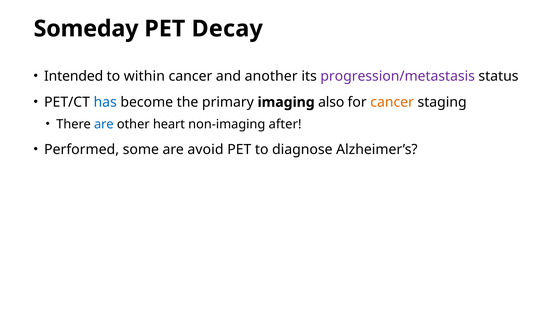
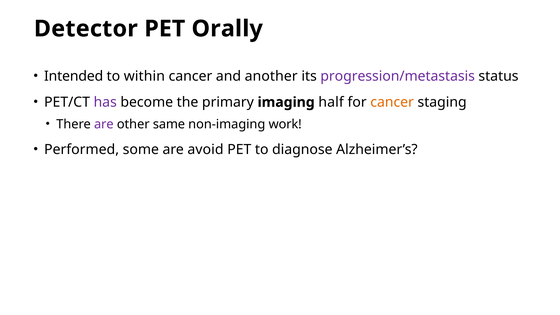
Someday: Someday -> Detector
Decay: Decay -> Orally
has colour: blue -> purple
also: also -> half
are at (104, 124) colour: blue -> purple
heart: heart -> same
after: after -> work
